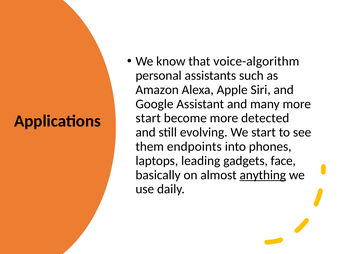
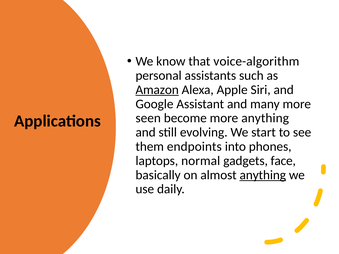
Amazon underline: none -> present
start at (148, 118): start -> seen
more detected: detected -> anything
leading: leading -> normal
